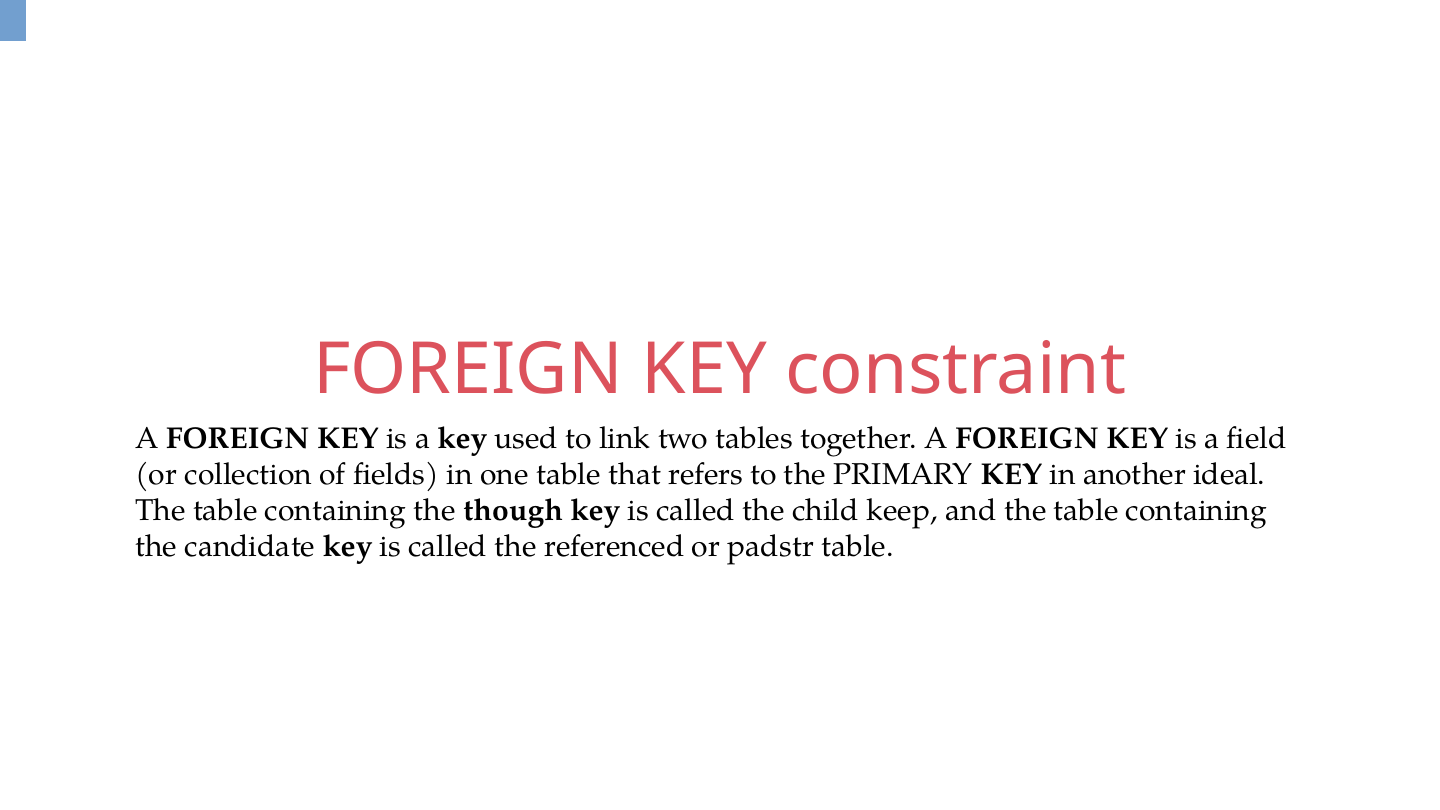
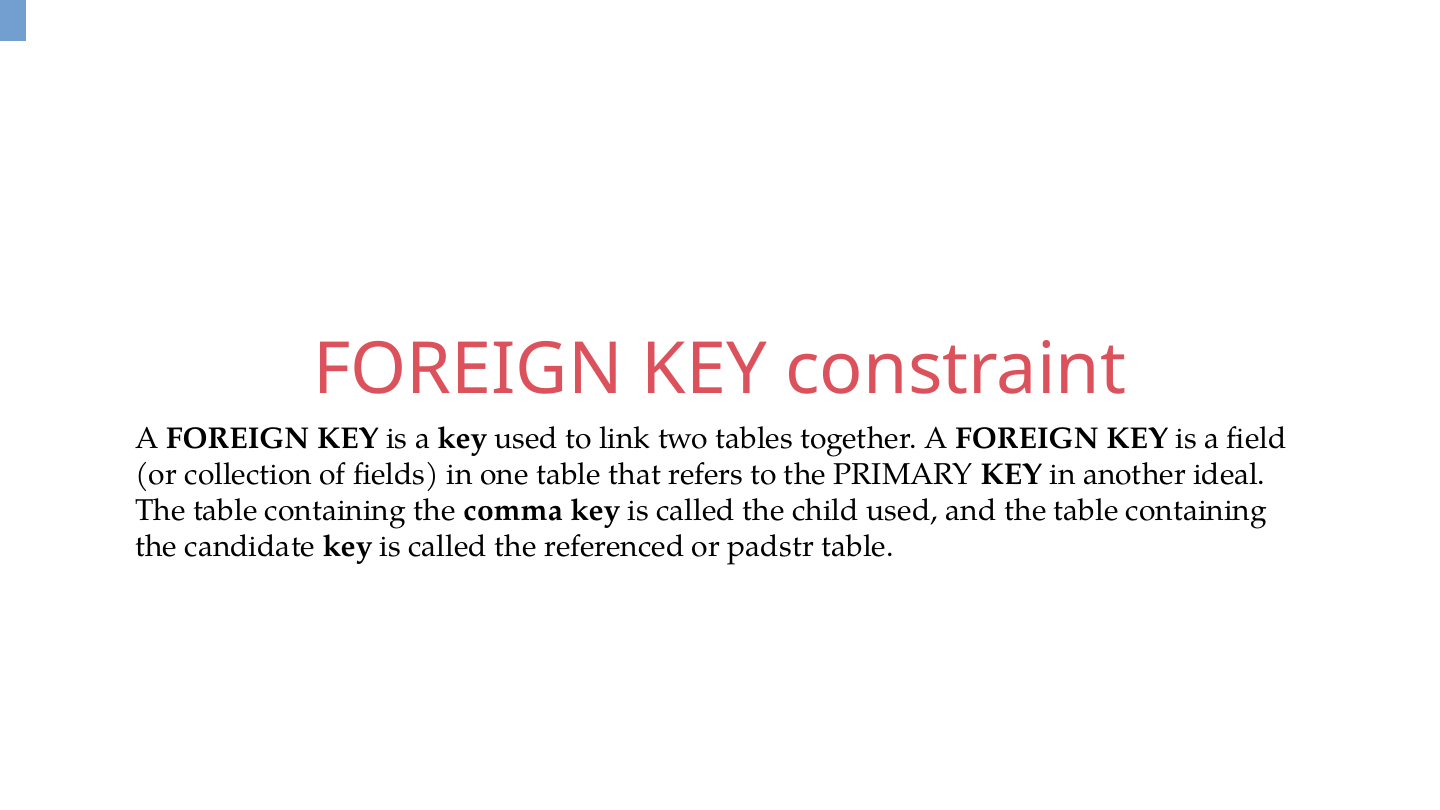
though: though -> comma
child keep: keep -> used
